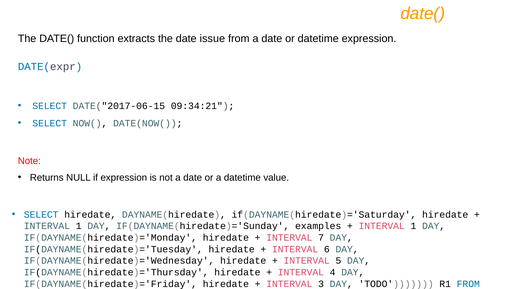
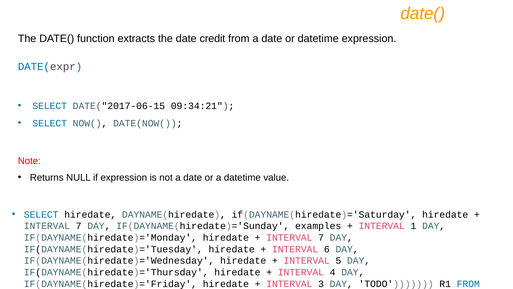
issue: issue -> credit
1 at (79, 226): 1 -> 7
